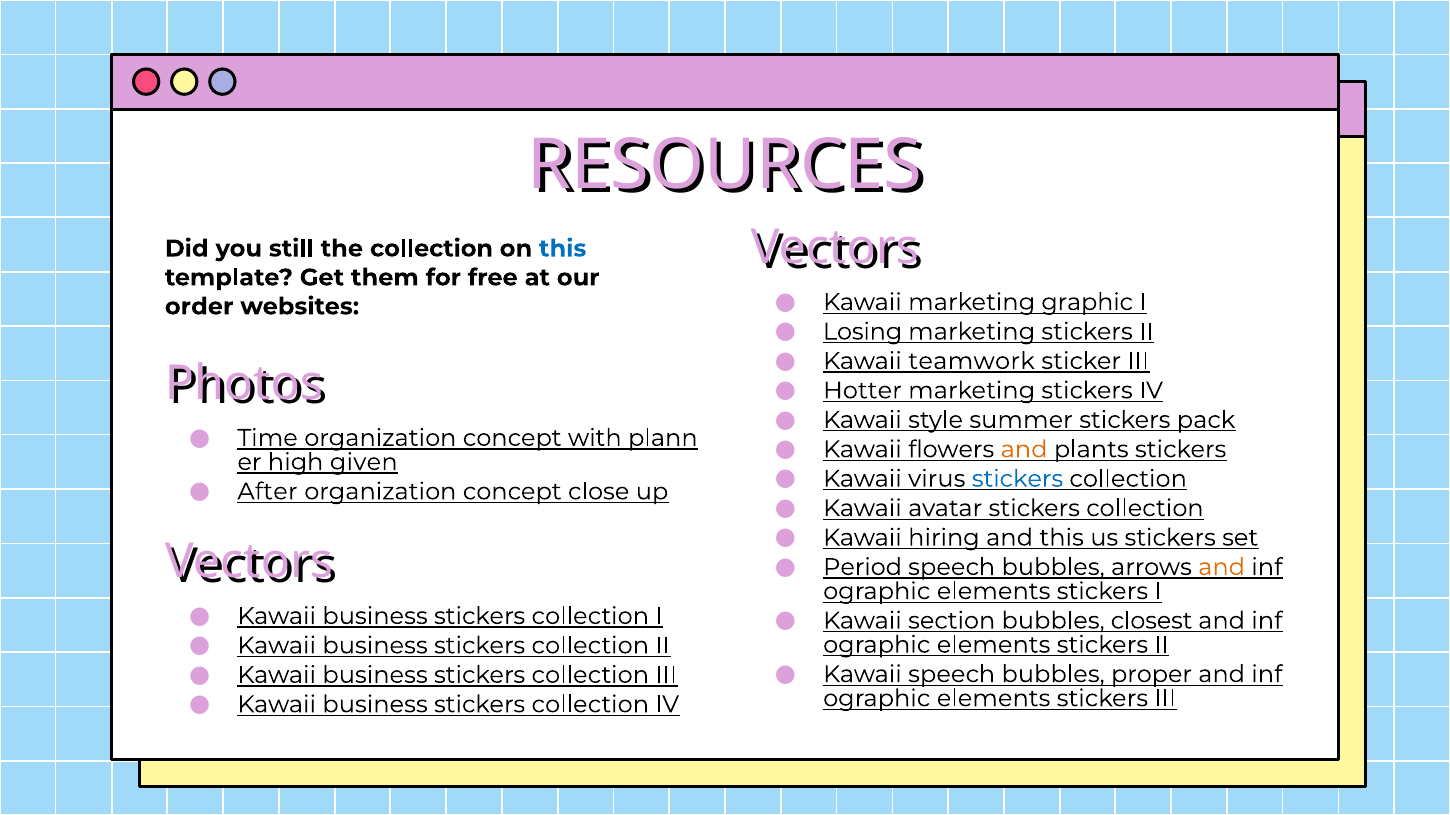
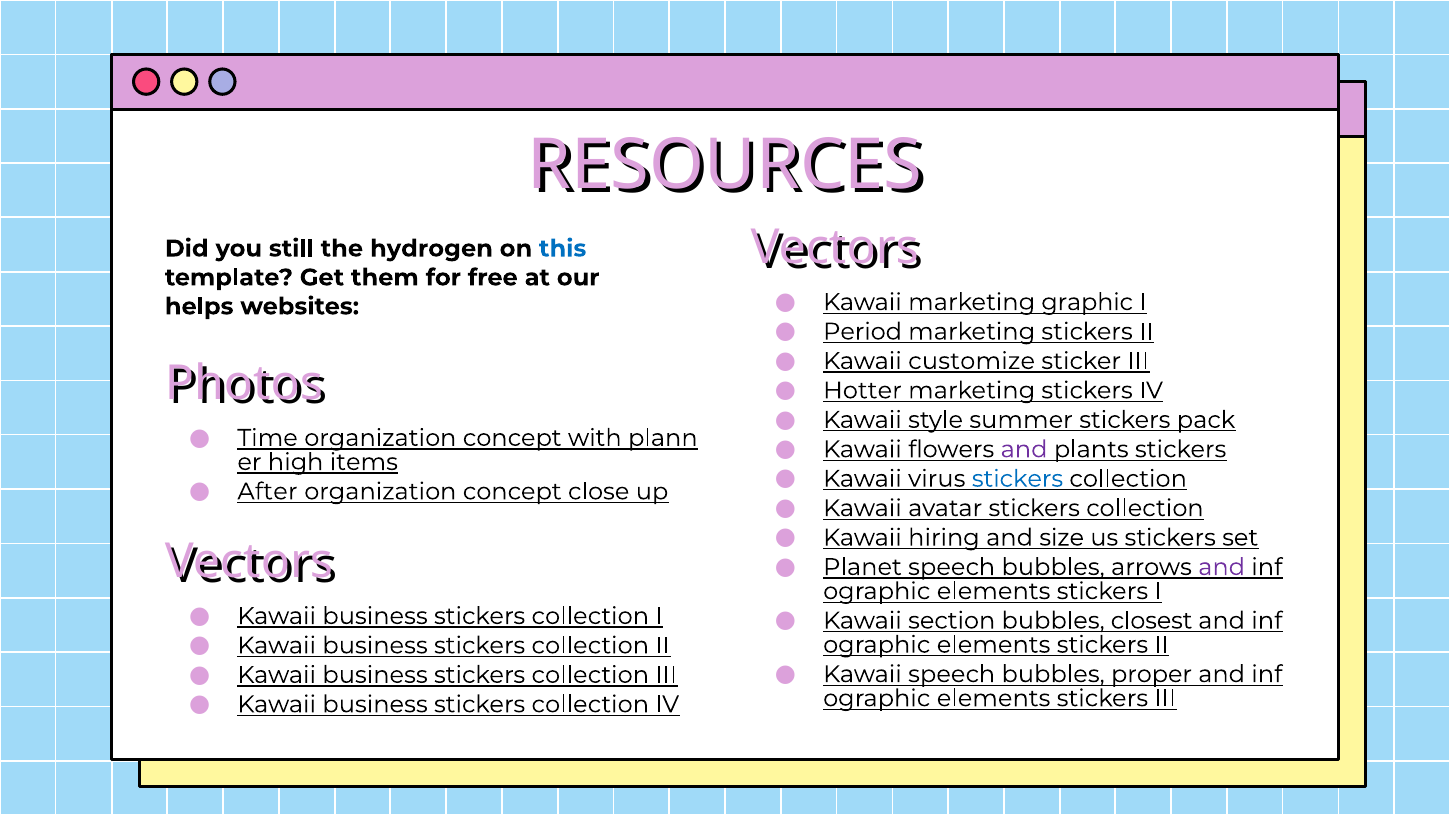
the collection: collection -> hydrogen
order: order -> helps
Losing: Losing -> Period
teamwork: teamwork -> customize
and at (1024, 450) colour: orange -> purple
given: given -> items
and this: this -> size
Period: Period -> Planet
and at (1222, 568) colour: orange -> purple
